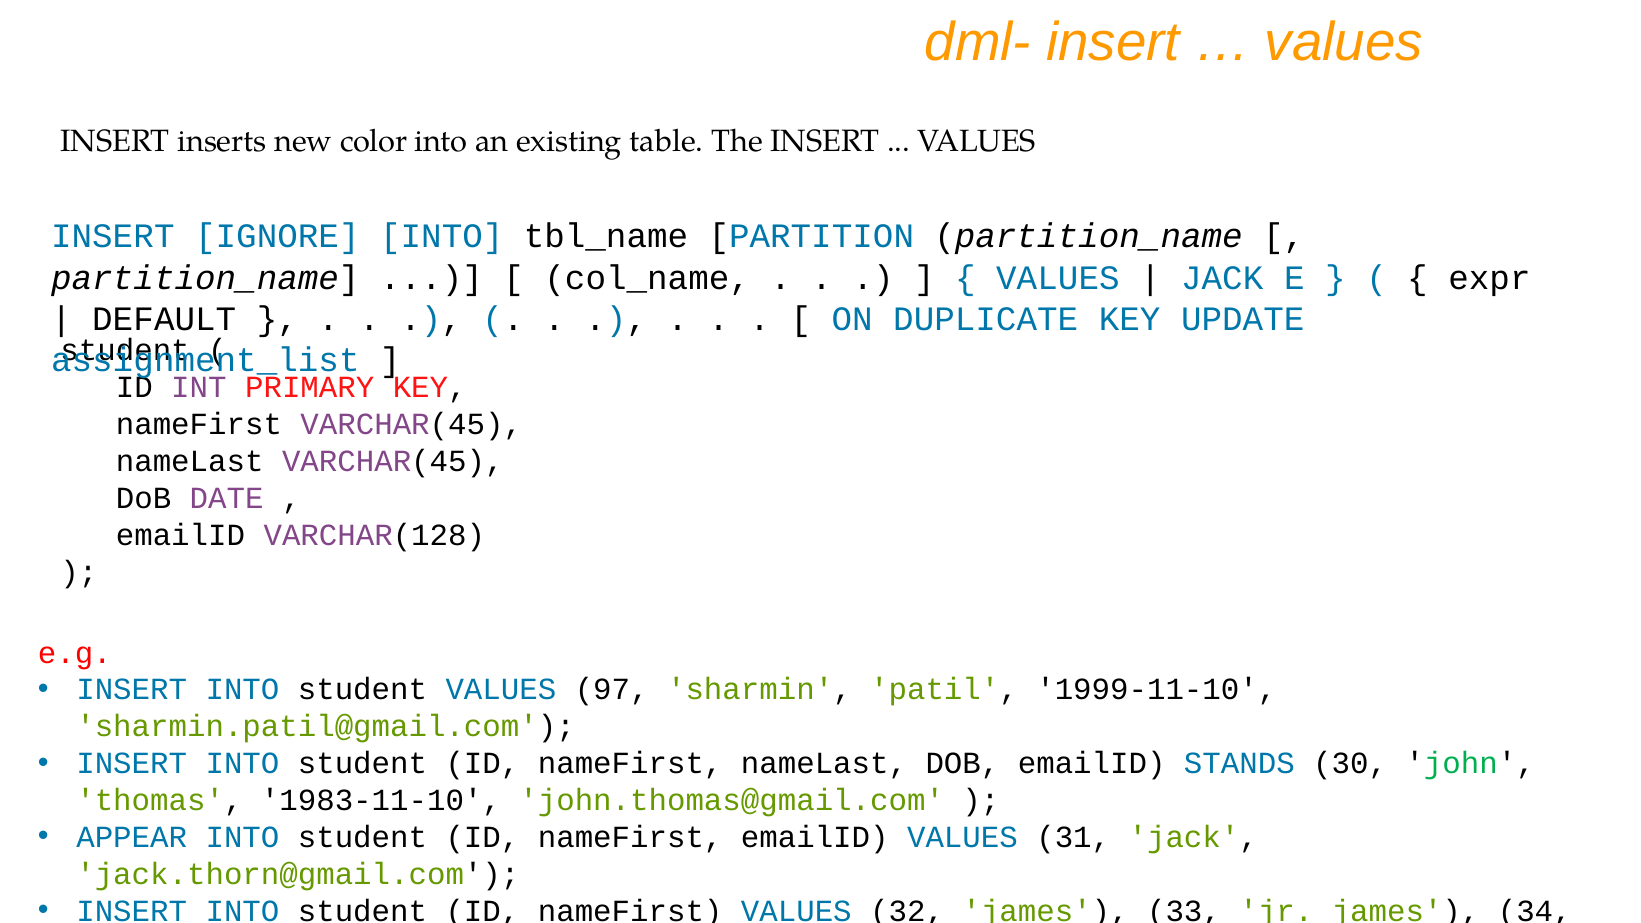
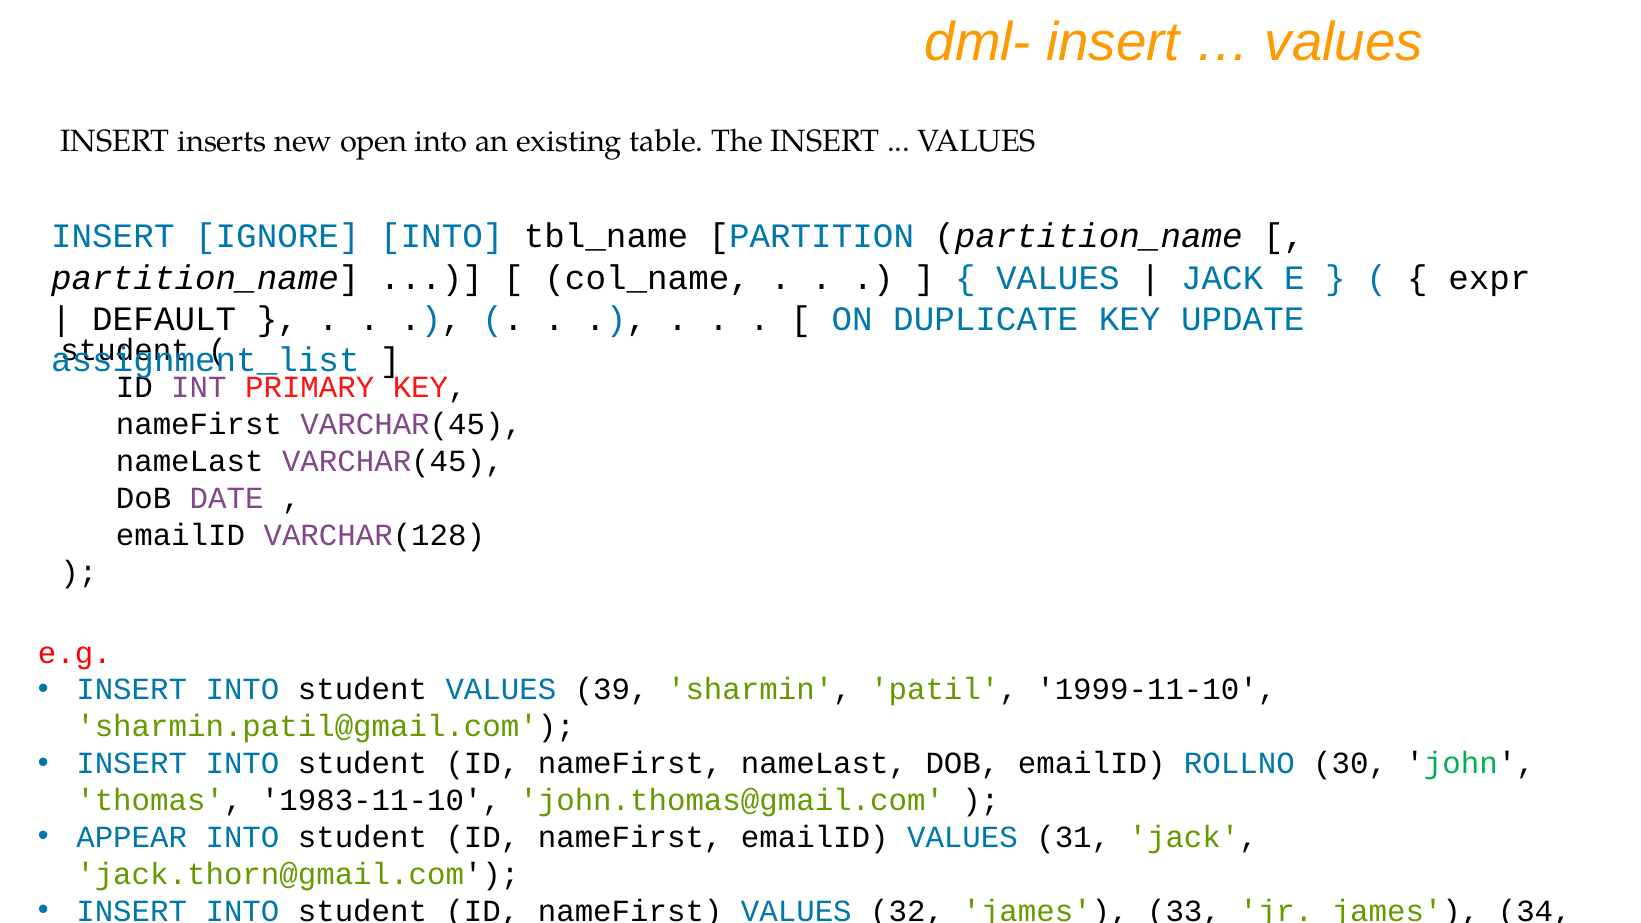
color: color -> open
97: 97 -> 39
STANDS: STANDS -> ROLLNO
